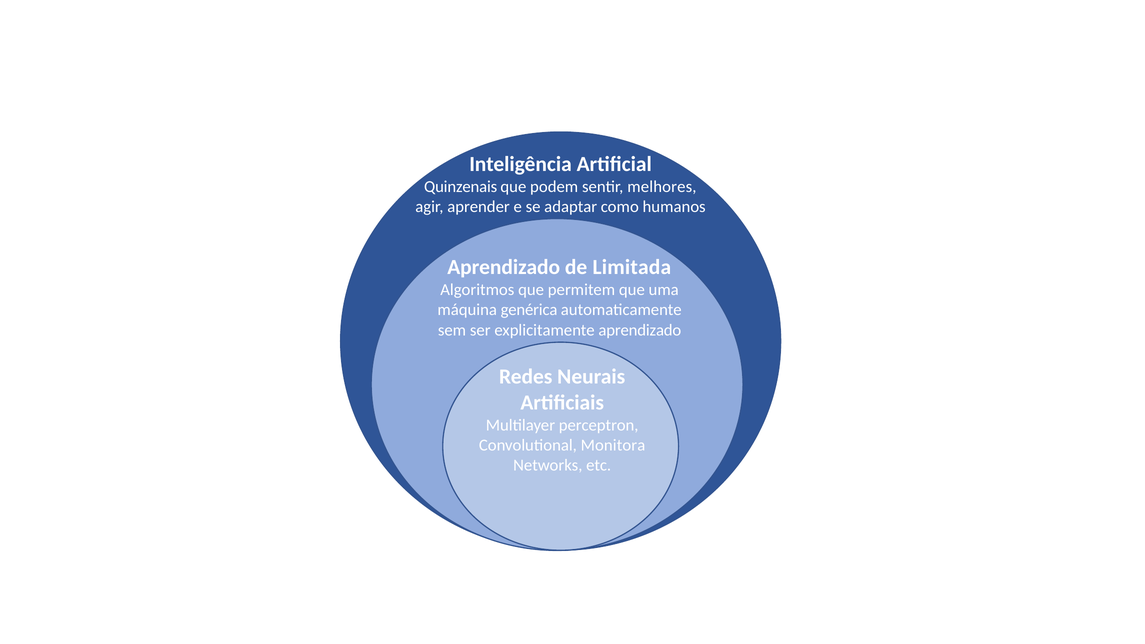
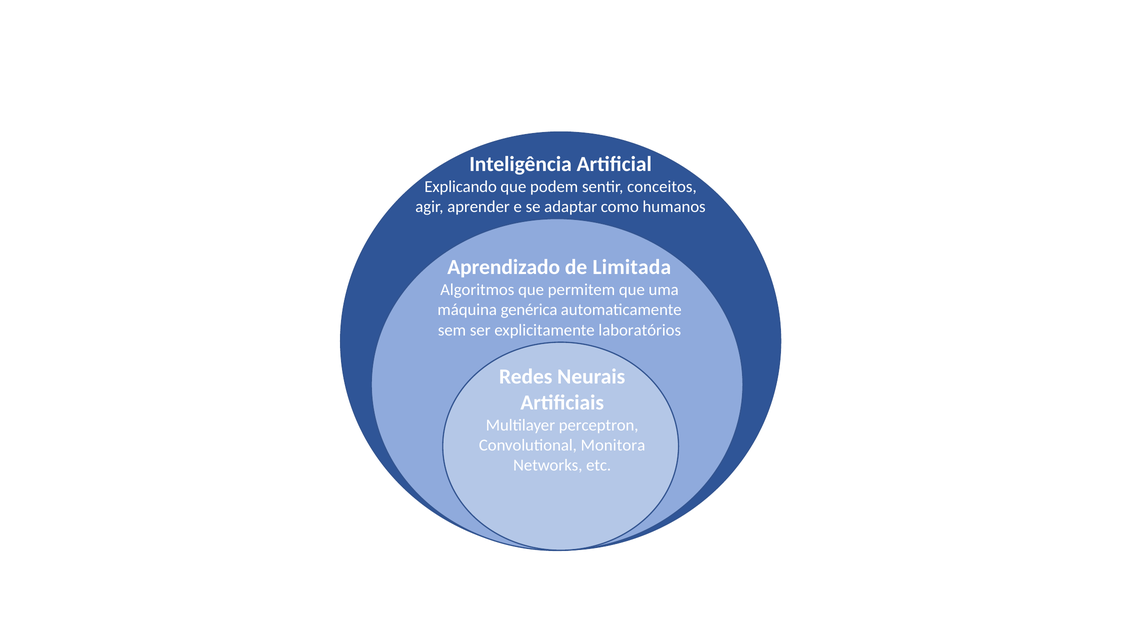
Quinzenais: Quinzenais -> Explicando
melhores: melhores -> conceitos
explicitamente aprendizado: aprendizado -> laboratórios
